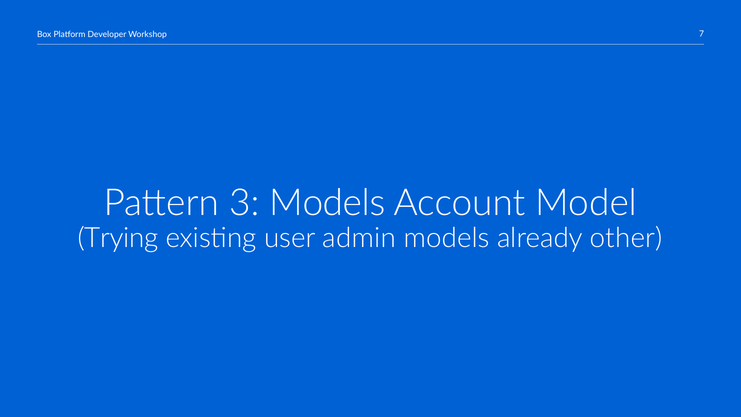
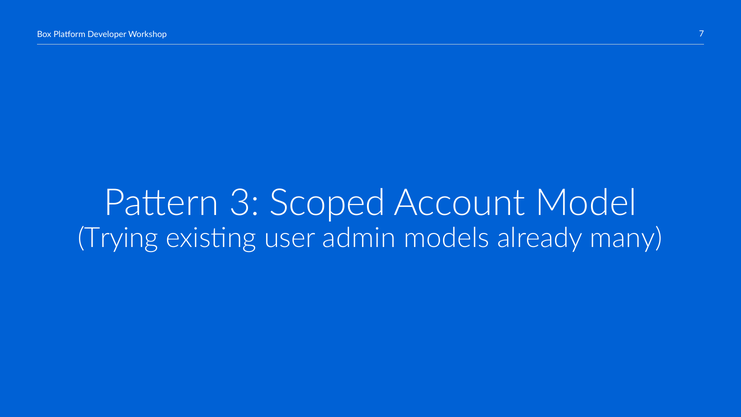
3 Models: Models -> Scoped
other: other -> many
